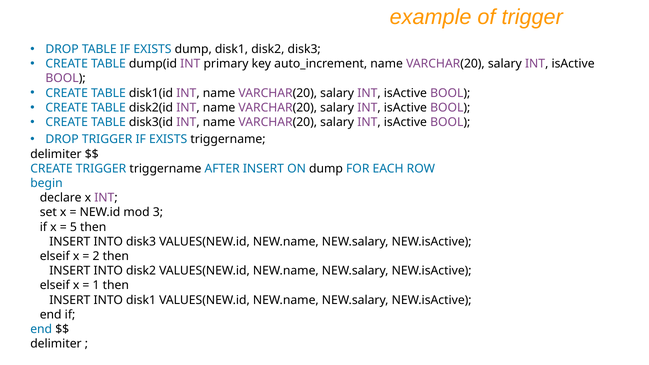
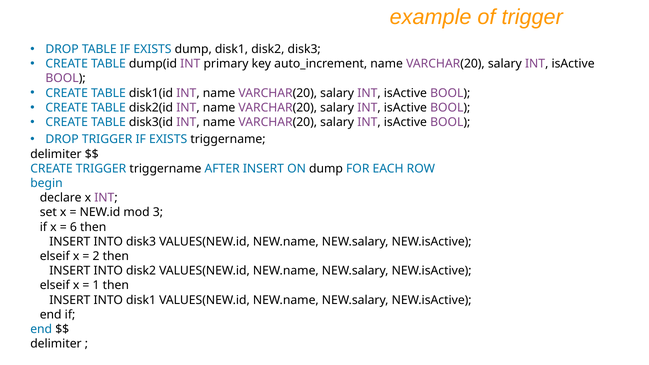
5: 5 -> 6
